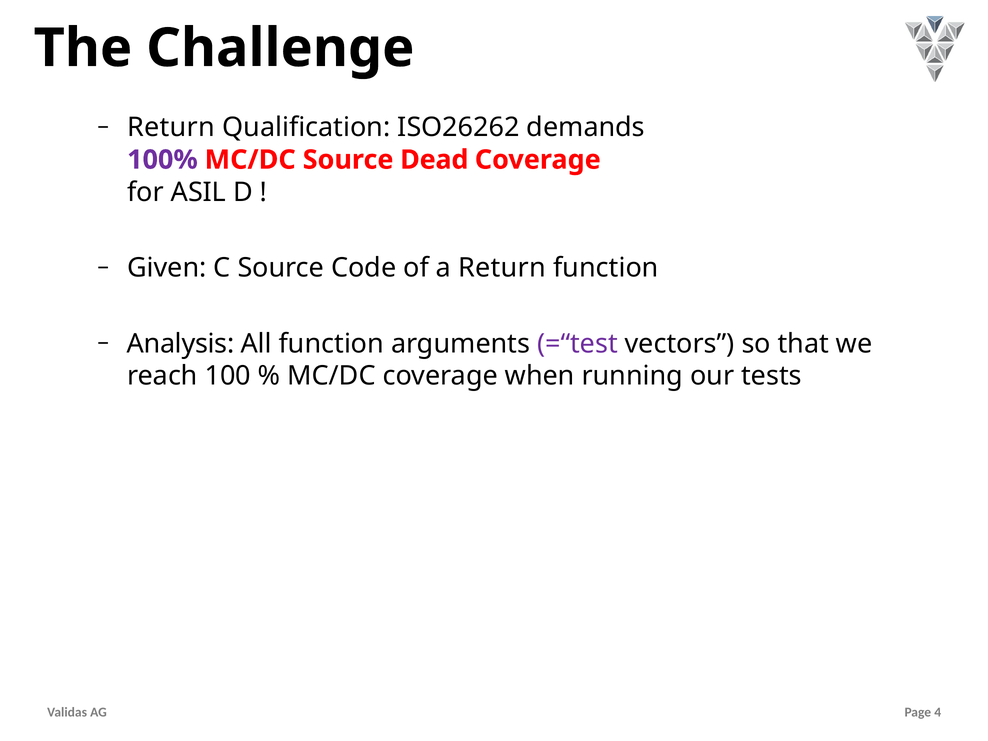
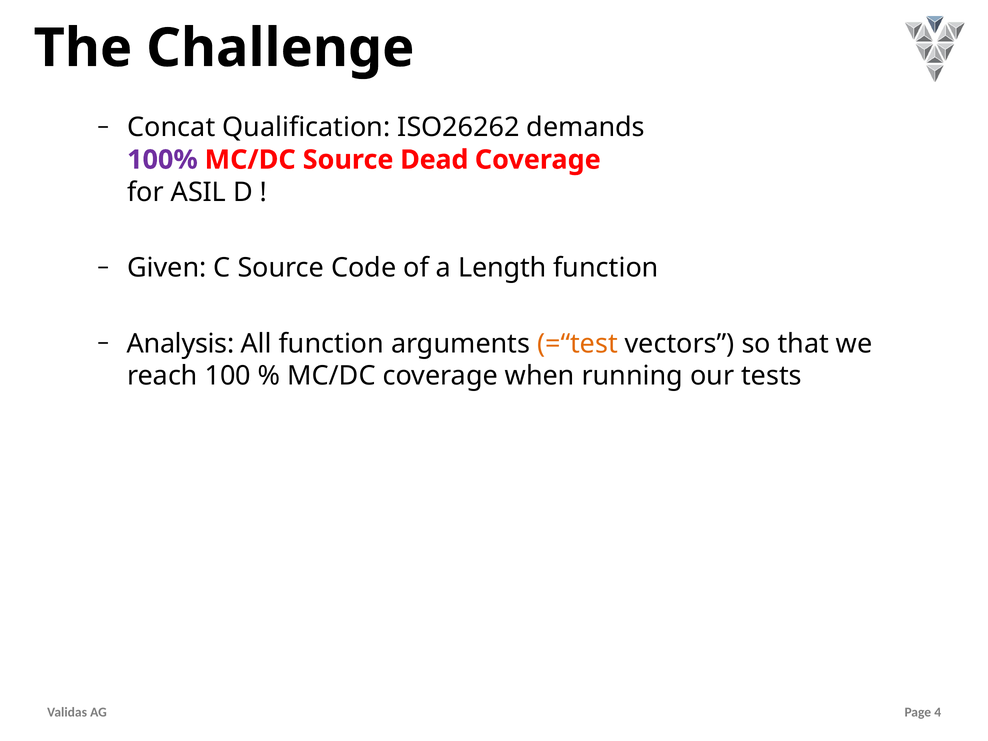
Return at (171, 127): Return -> Concat
a Return: Return -> Length
=“test colour: purple -> orange
